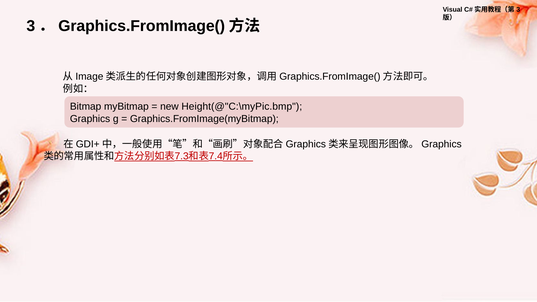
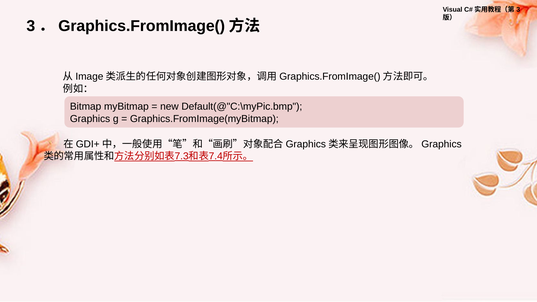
Height(@"C:\myPic.bmp: Height(@"C:\myPic.bmp -> Default(@"C:\myPic.bmp
